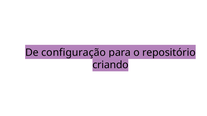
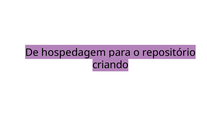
configuração: configuração -> hospedagem
